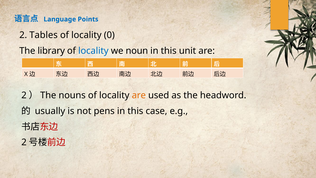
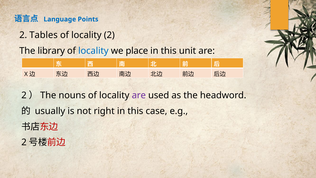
locality 0: 0 -> 2
noun: noun -> place
are at (139, 95) colour: orange -> purple
pens: pens -> right
